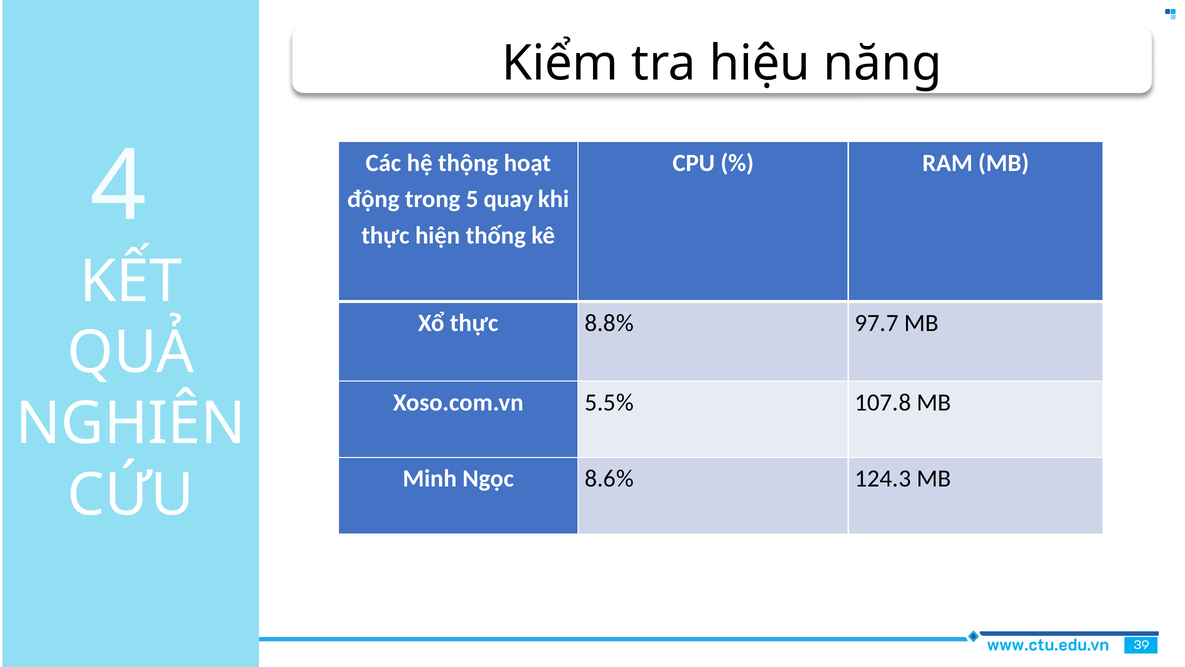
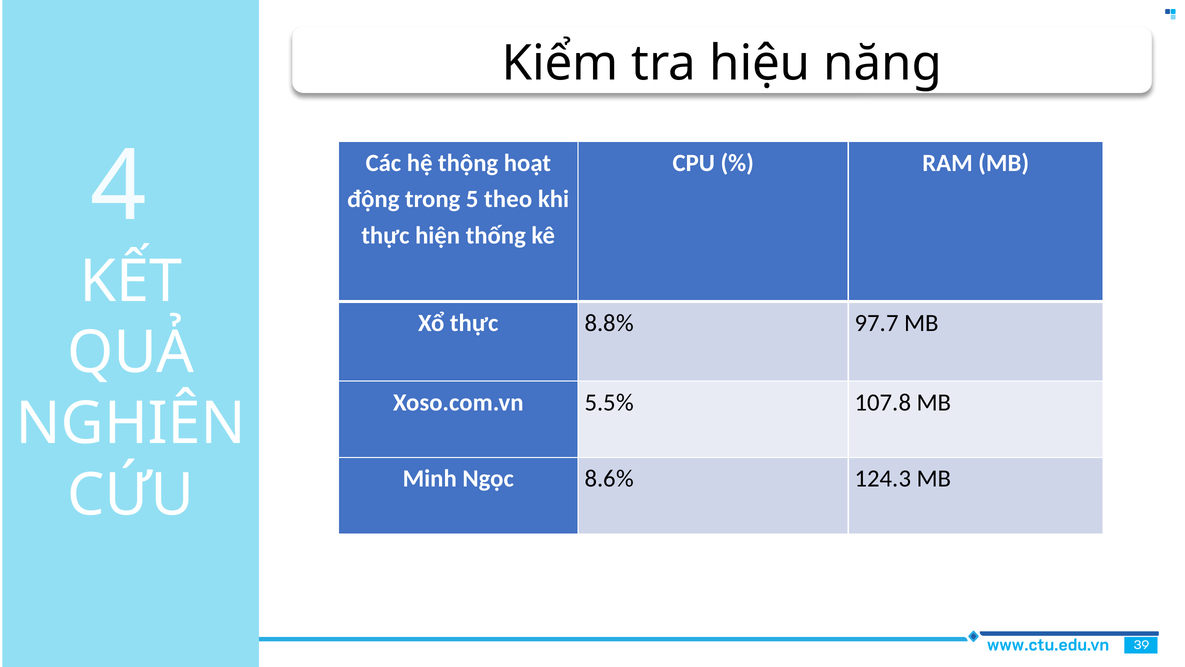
quay: quay -> theo
